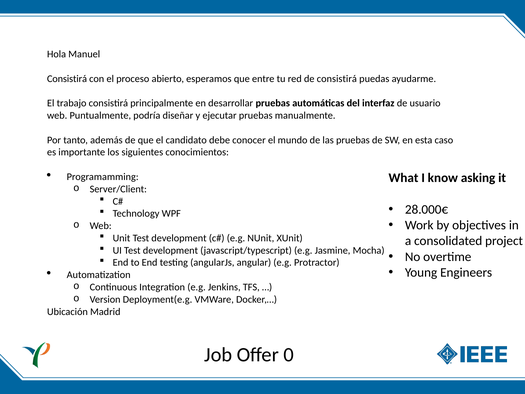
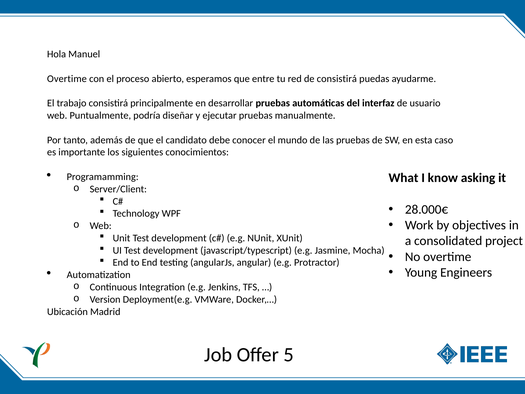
Consistirá at (67, 79): Consistirá -> Overtime
0: 0 -> 5
